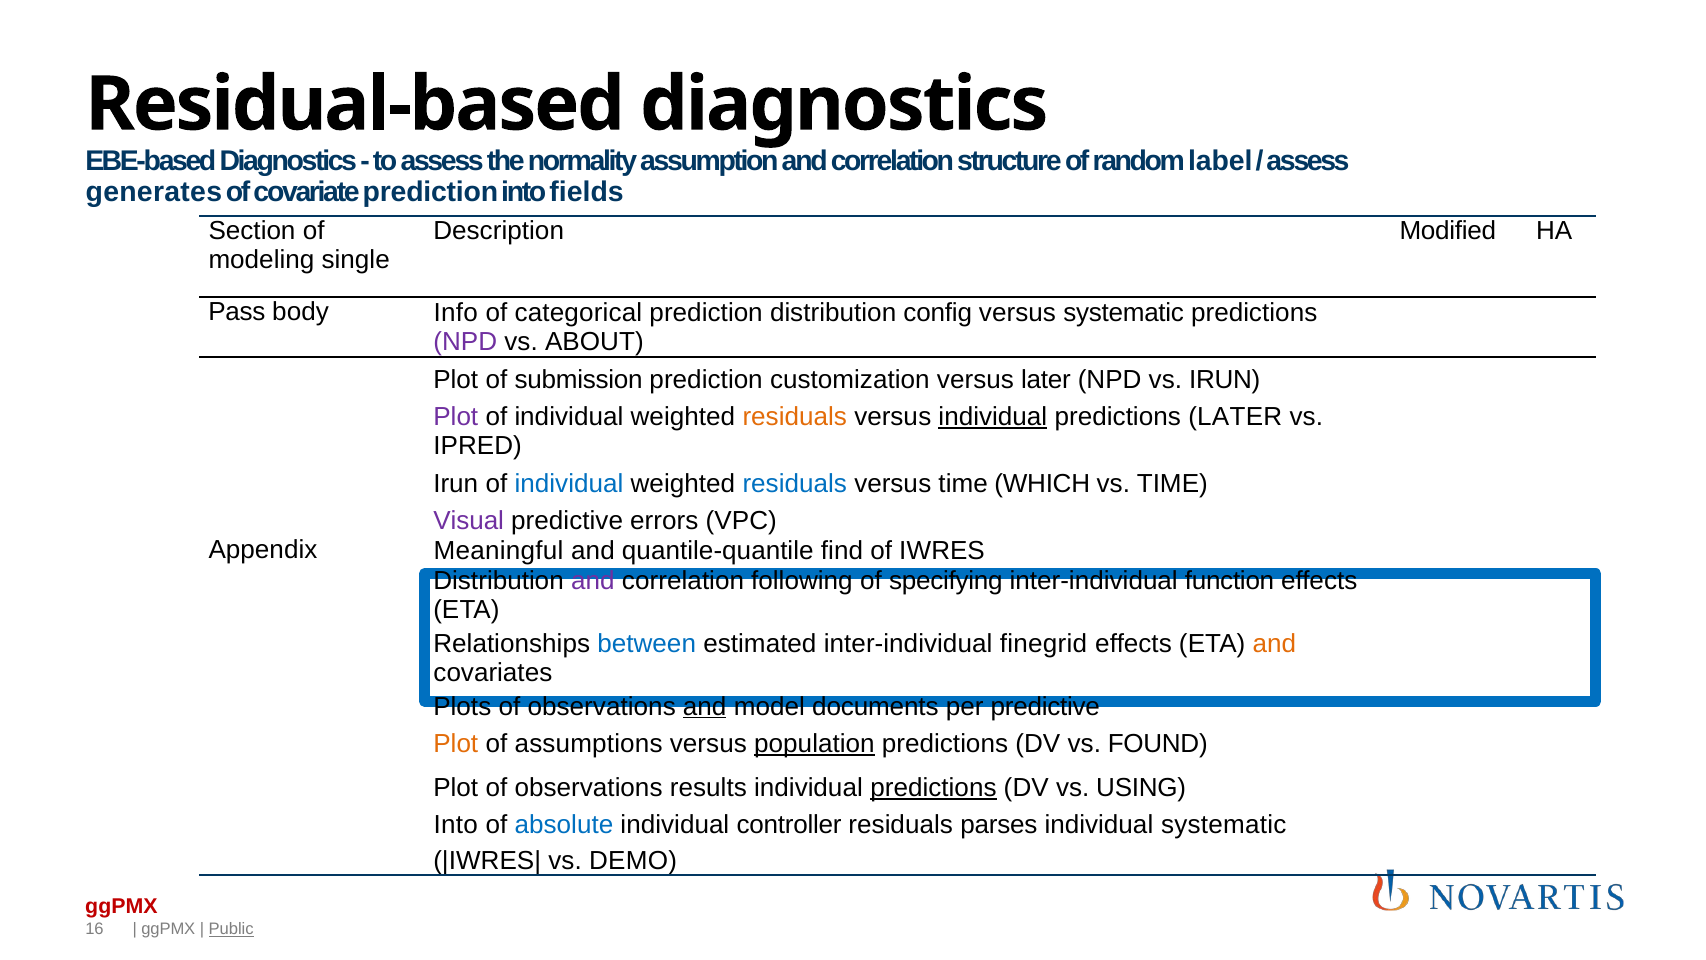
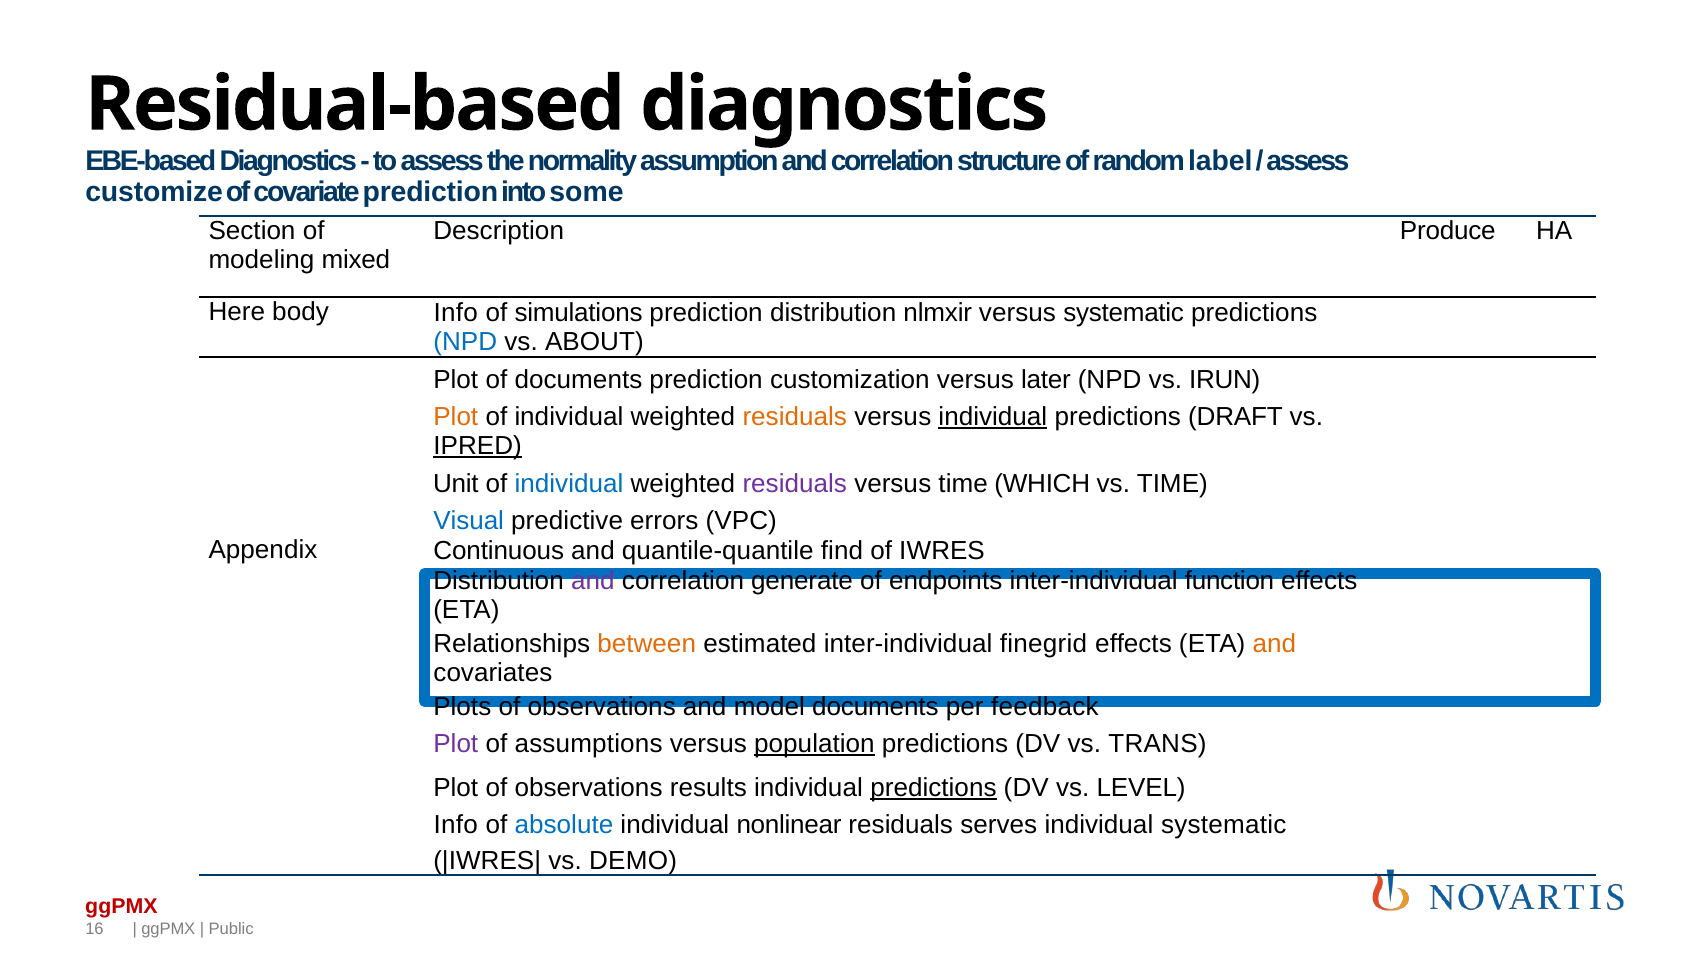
generates: generates -> customize
fields: fields -> some
Modified: Modified -> Produce
single: single -> mixed
Pass: Pass -> Here
categorical: categorical -> simulations
config: config -> nlmxir
NPD at (465, 342) colour: purple -> blue
of submission: submission -> documents
Plot at (456, 417) colour: purple -> orange
predictions LATER: LATER -> DRAFT
IPRED underline: none -> present
Irun at (456, 483): Irun -> Unit
residuals at (795, 483) colour: blue -> purple
Visual colour: purple -> blue
Meaningful: Meaningful -> Continuous
following: following -> generate
specifying: specifying -> endpoints
between colour: blue -> orange
and at (705, 706) underline: present -> none
per predictive: predictive -> feedback
Plot at (456, 743) colour: orange -> purple
FOUND: FOUND -> TRANS
USING: USING -> LEVEL
Into at (456, 824): Into -> Info
controller: controller -> nonlinear
parses: parses -> serves
Public underline: present -> none
